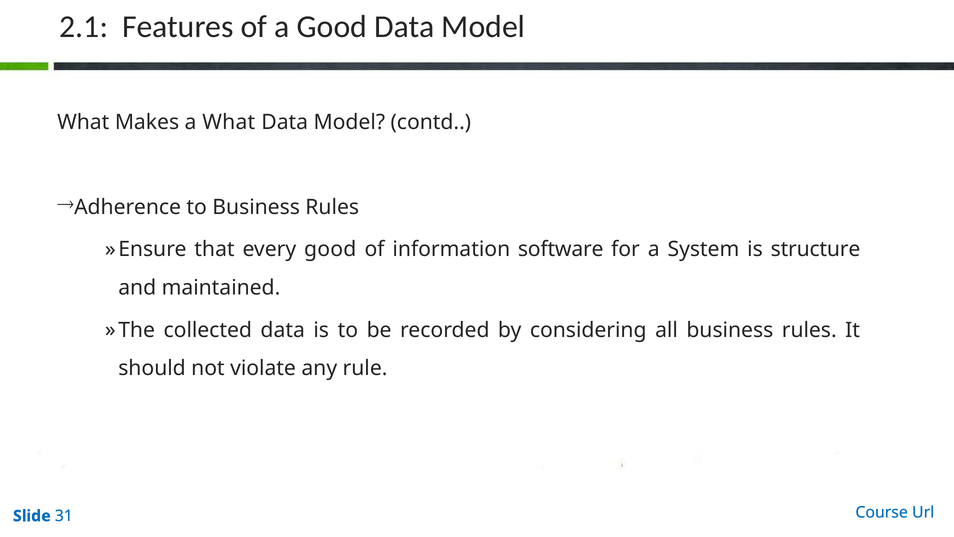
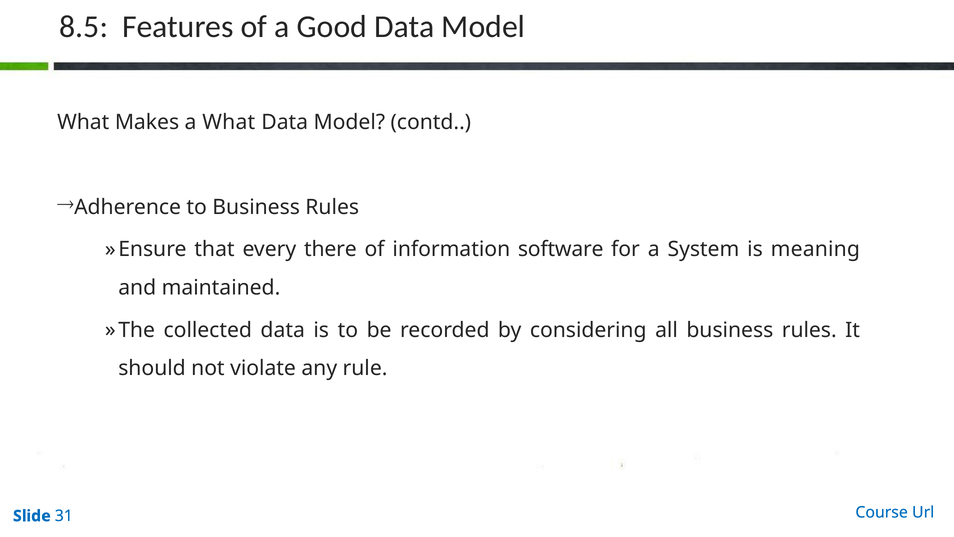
2.1: 2.1 -> 8.5
every good: good -> there
structure: structure -> meaning
